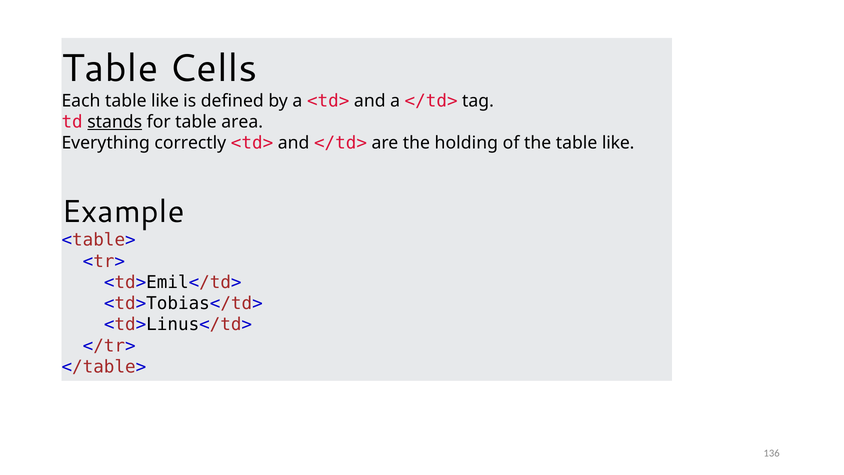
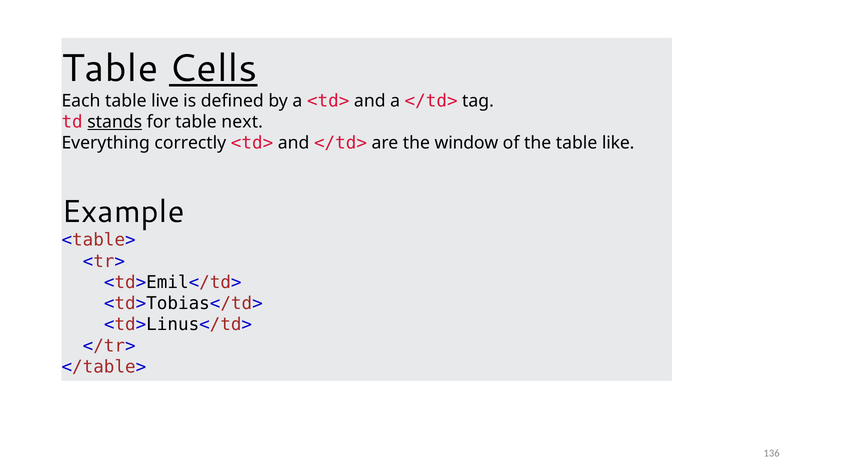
Cells underline: none -> present
Each table like: like -> live
area: area -> next
holding: holding -> window
